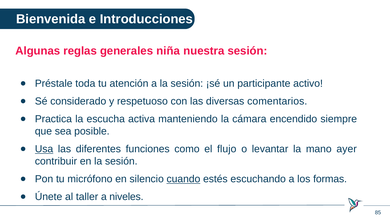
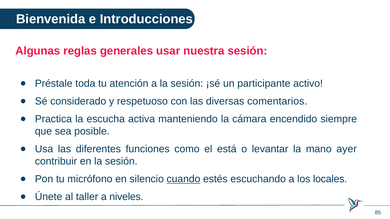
niña: niña -> usar
Usa underline: present -> none
flujo: flujo -> está
formas: formas -> locales
